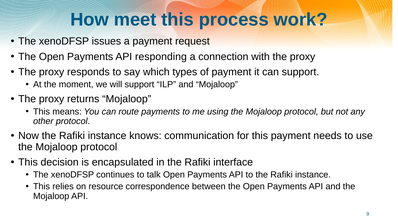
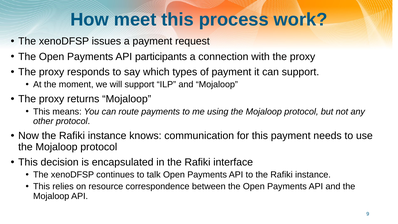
responding: responding -> participants
